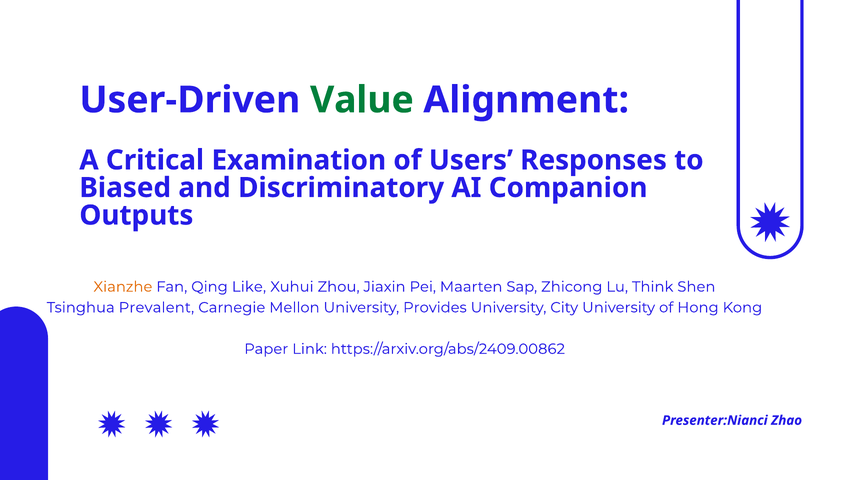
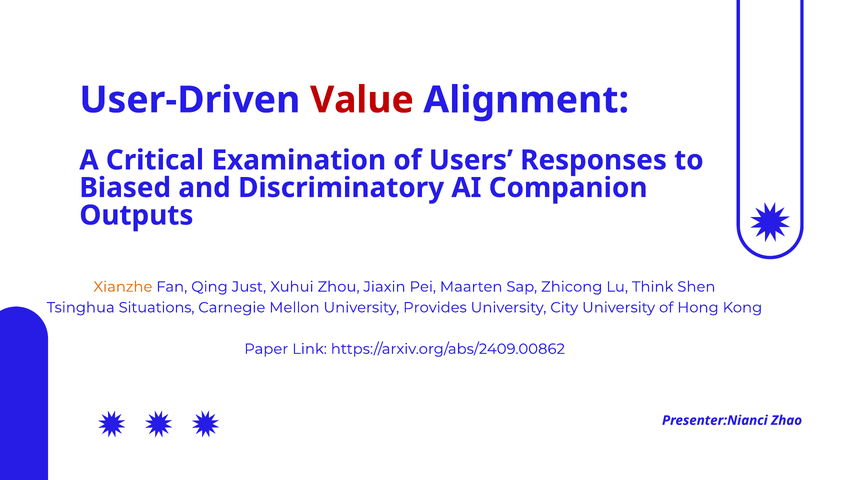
Value colour: green -> red
Like: Like -> Just
Prevalent: Prevalent -> Situations
